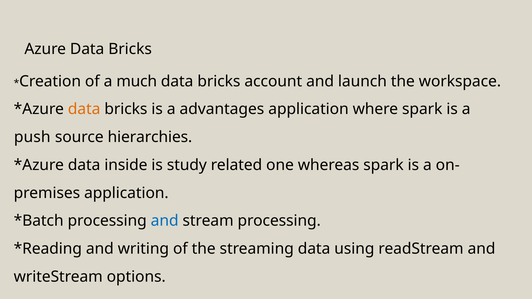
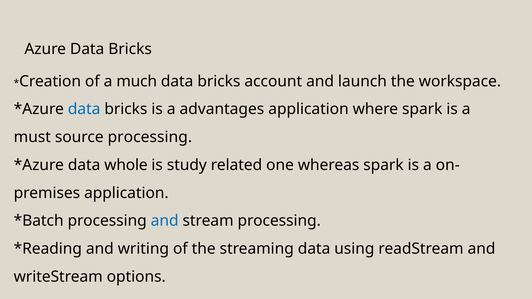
data at (84, 109) colour: orange -> blue
push: push -> must
source hierarchies: hierarchies -> processing
inside: inside -> whole
